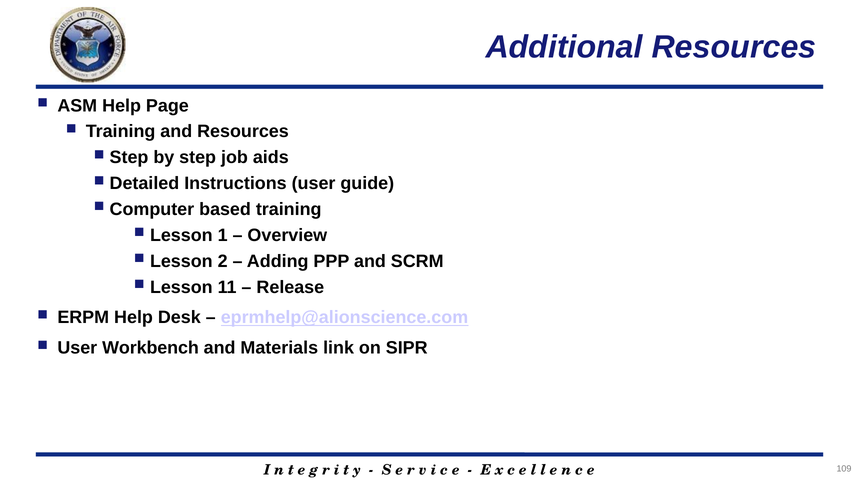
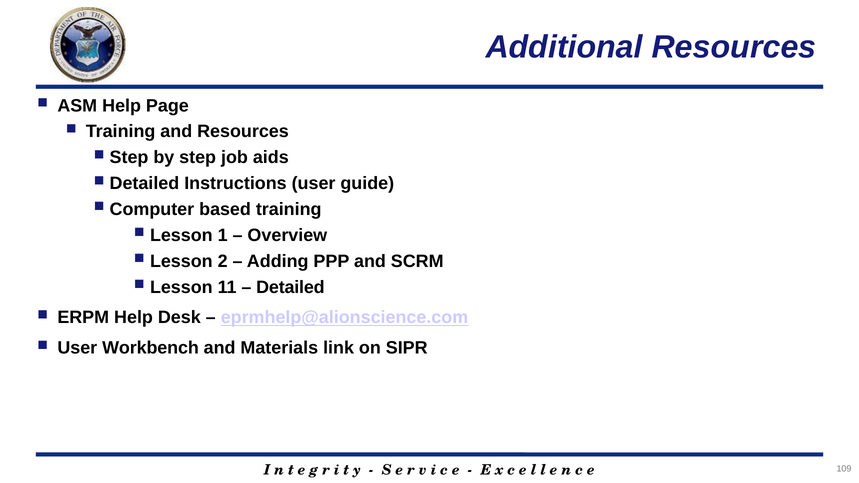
Release at (290, 287): Release -> Detailed
